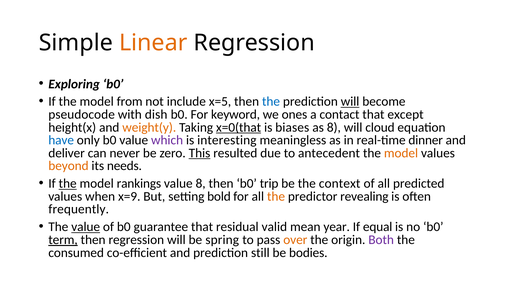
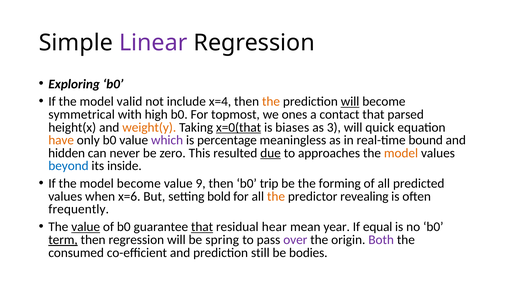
Linear colour: orange -> purple
from: from -> valid
x=5: x=5 -> x=4
the at (271, 102) colour: blue -> orange
pseudocode: pseudocode -> symmetrical
dish: dish -> high
keyword: keyword -> topmost
except: except -> parsed
as 8: 8 -> 3
cloud: cloud -> quick
have colour: blue -> orange
interesting: interesting -> percentage
dinner: dinner -> bound
deliver: deliver -> hidden
This underline: present -> none
due underline: none -> present
antecedent: antecedent -> approaches
beyond colour: orange -> blue
needs: needs -> inside
the at (68, 184) underline: present -> none
model rankings: rankings -> become
value 8: 8 -> 9
context: context -> forming
x=9: x=9 -> x=6
that at (202, 227) underline: none -> present
valid: valid -> hear
over colour: orange -> purple
